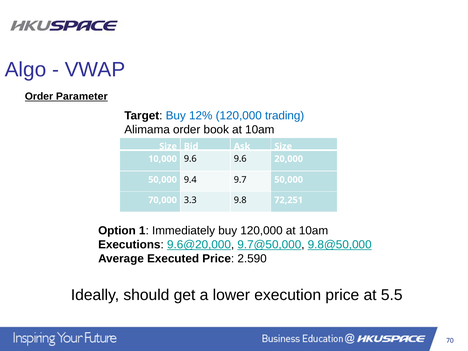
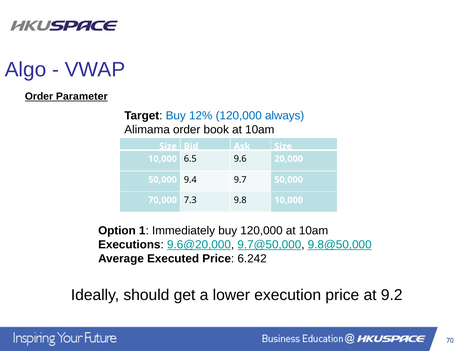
trading: trading -> always
10,000 9.6: 9.6 -> 6.5
3.3: 3.3 -> 7.3
9.8 72,251: 72,251 -> 10,000
2.590: 2.590 -> 6.242
5.5: 5.5 -> 9.2
